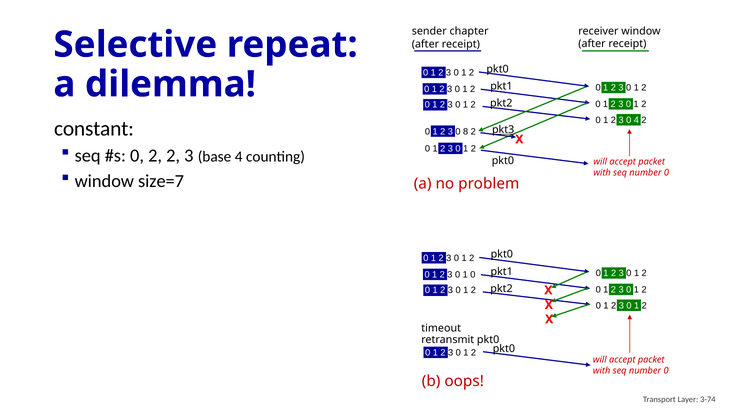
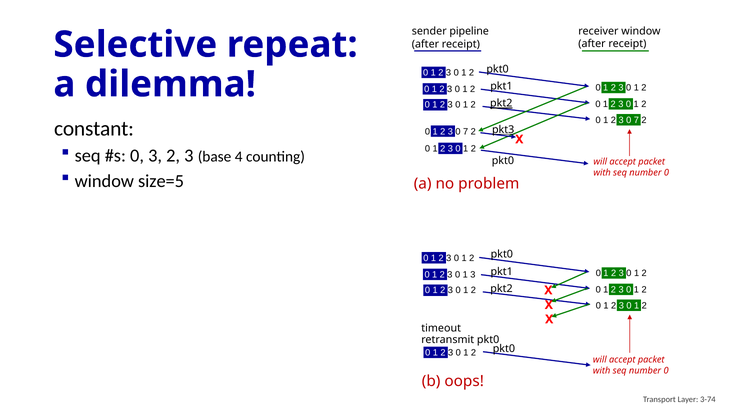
chapter: chapter -> pipeline
pkt2 at (501, 104) underline: none -> present
4 at (636, 120): 4 -> 7
8 at (466, 132): 8 -> 7
0 2: 2 -> 3
size=7: size=7 -> size=5
1 0: 0 -> 3
